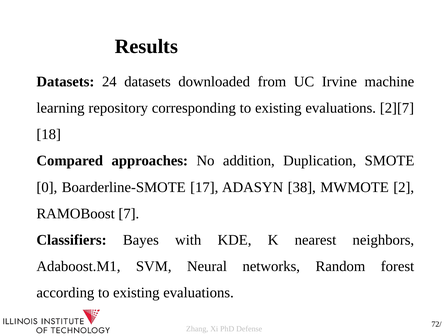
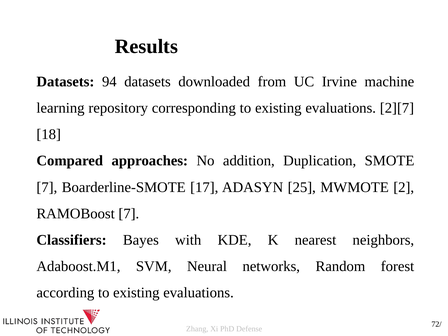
24: 24 -> 94
0 at (47, 187): 0 -> 7
38: 38 -> 25
